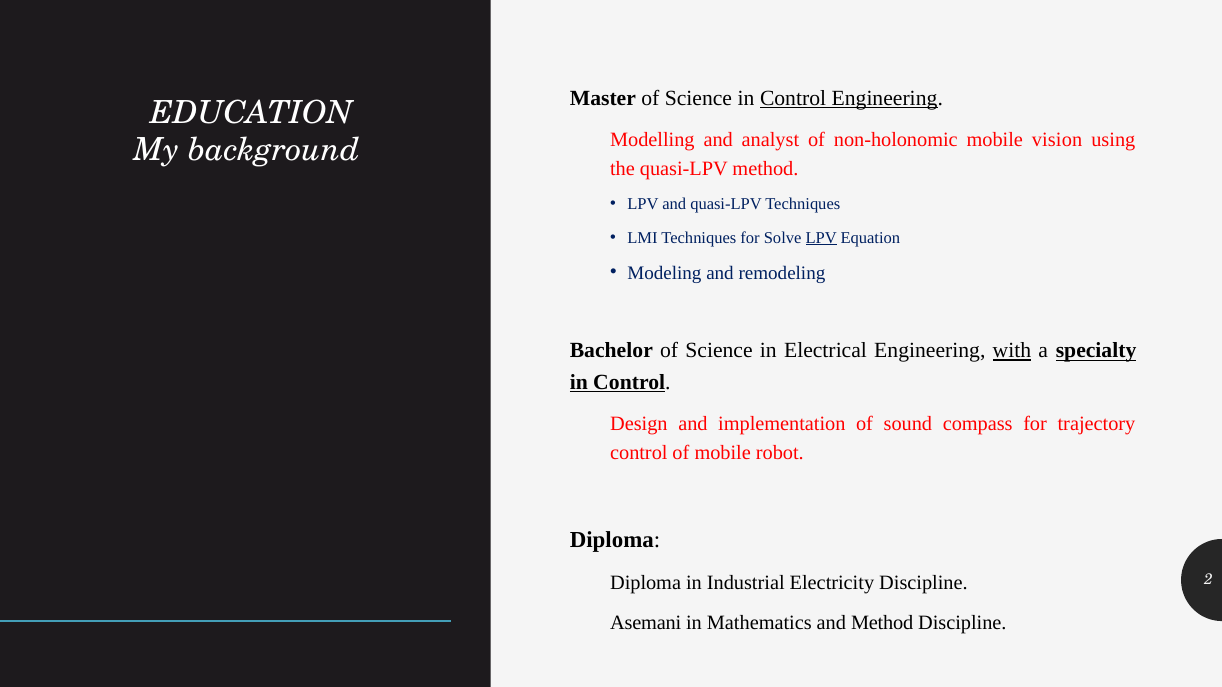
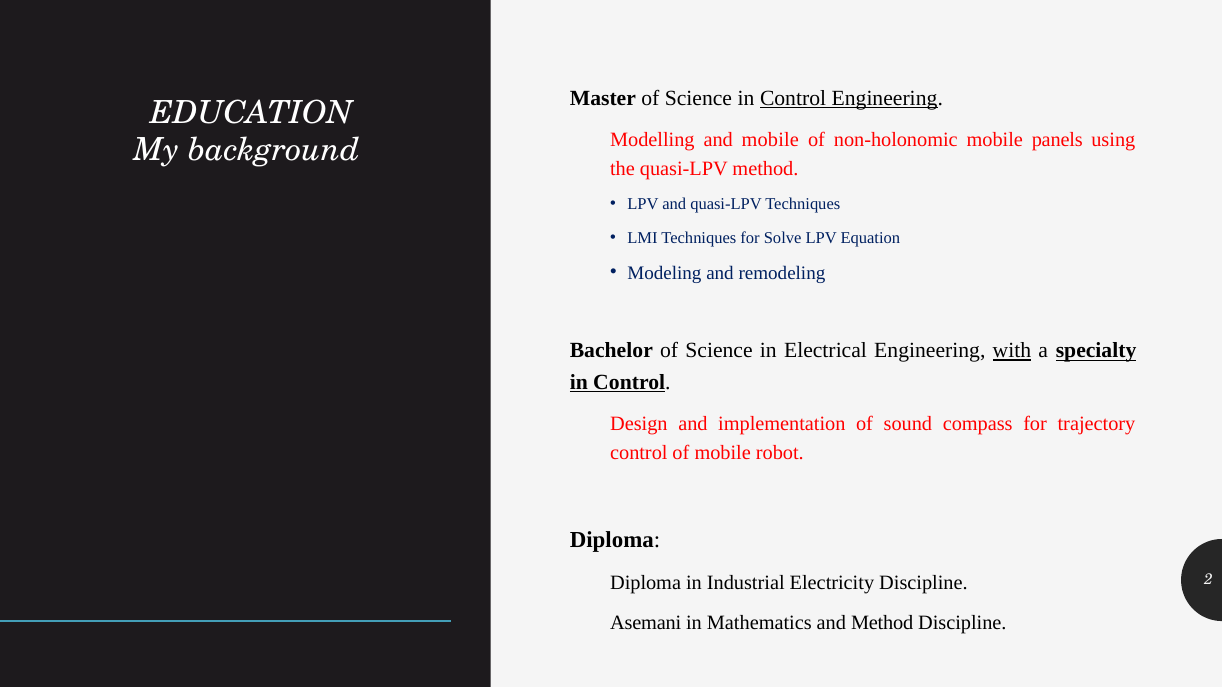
and analyst: analyst -> mobile
vision: vision -> panels
LPV at (821, 238) underline: present -> none
